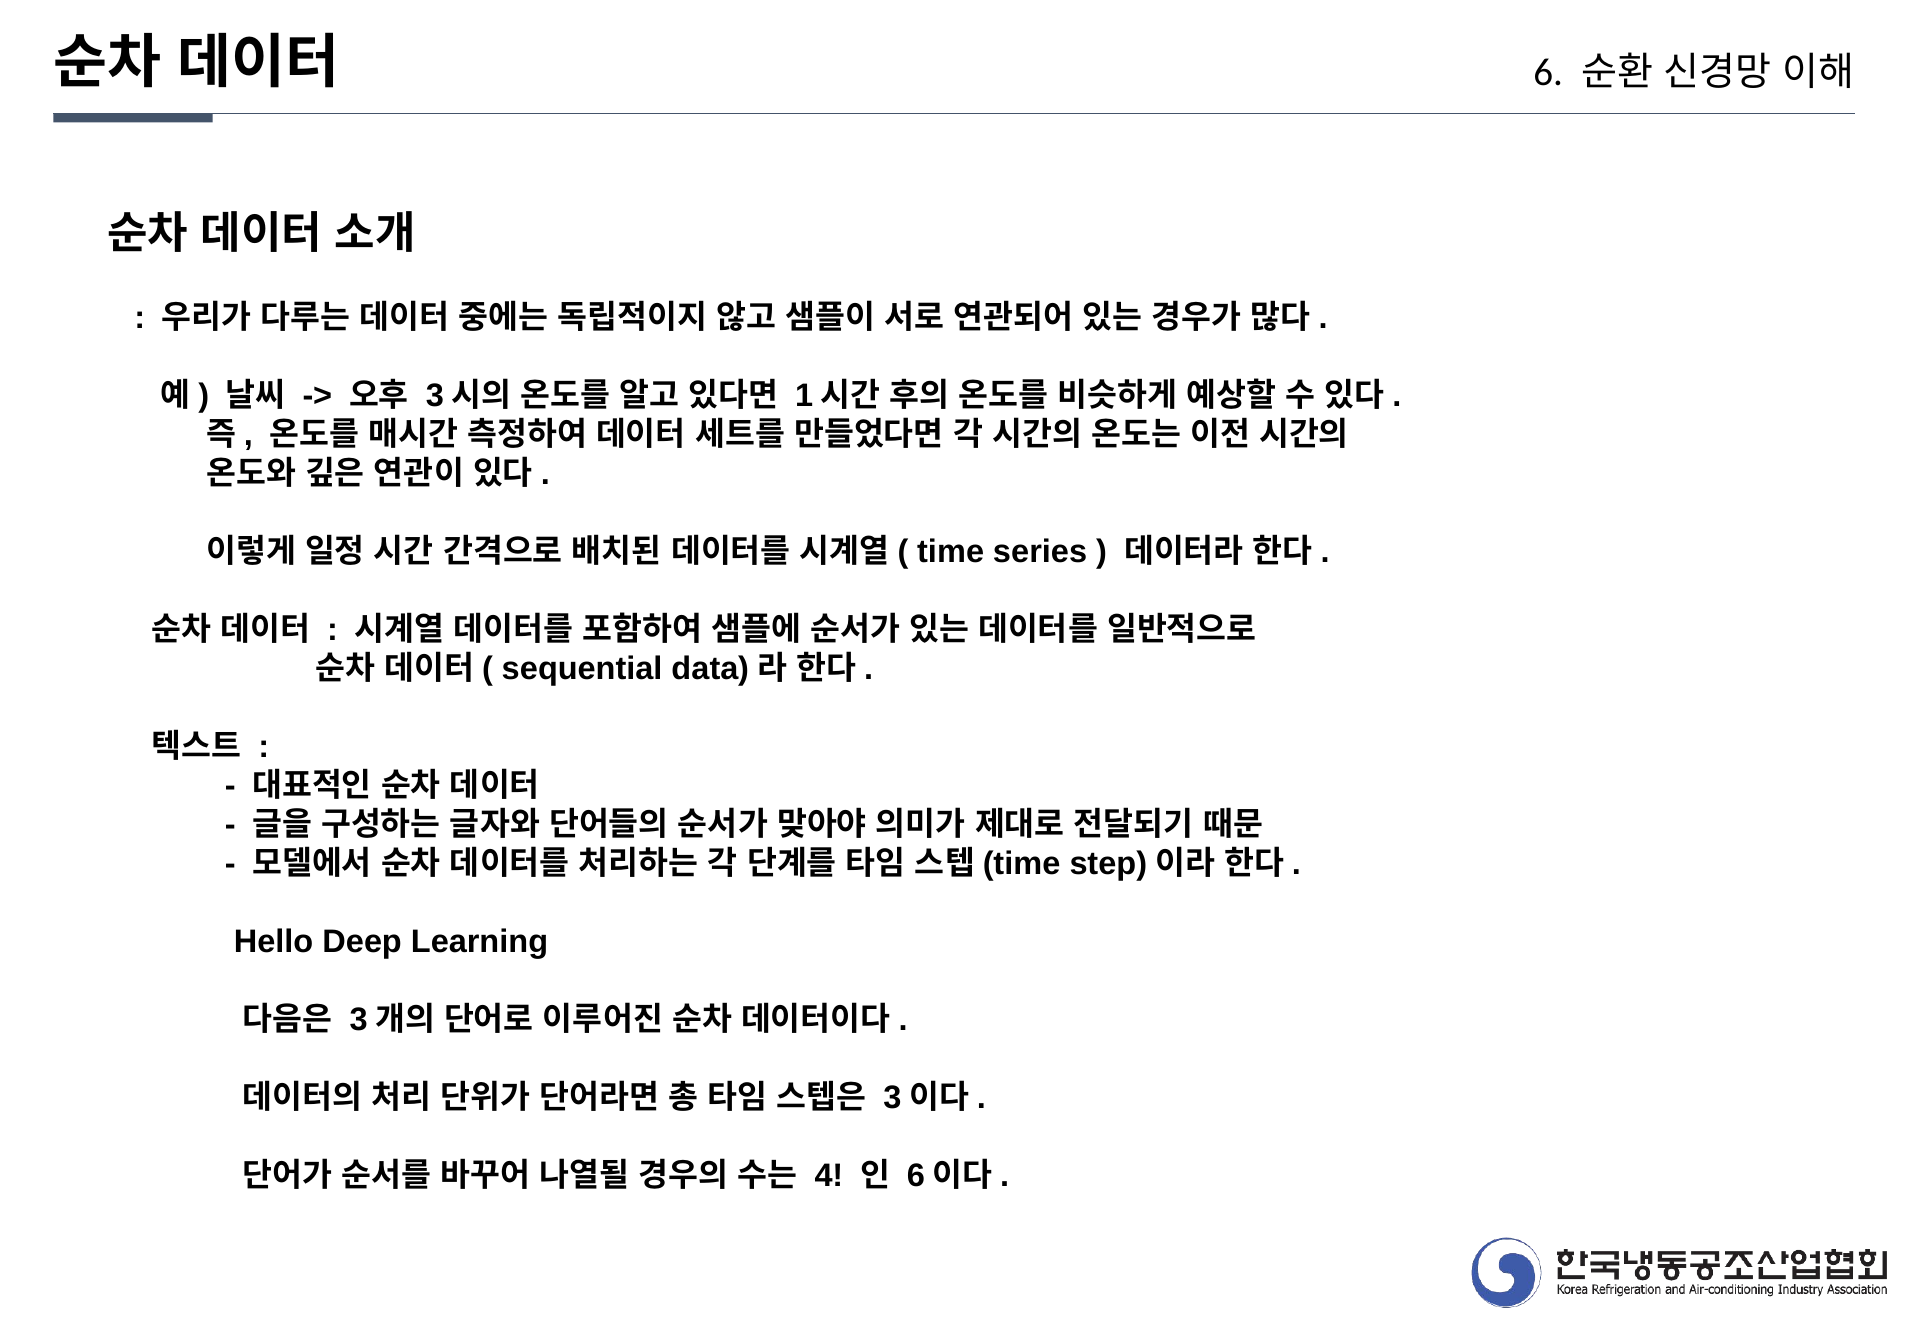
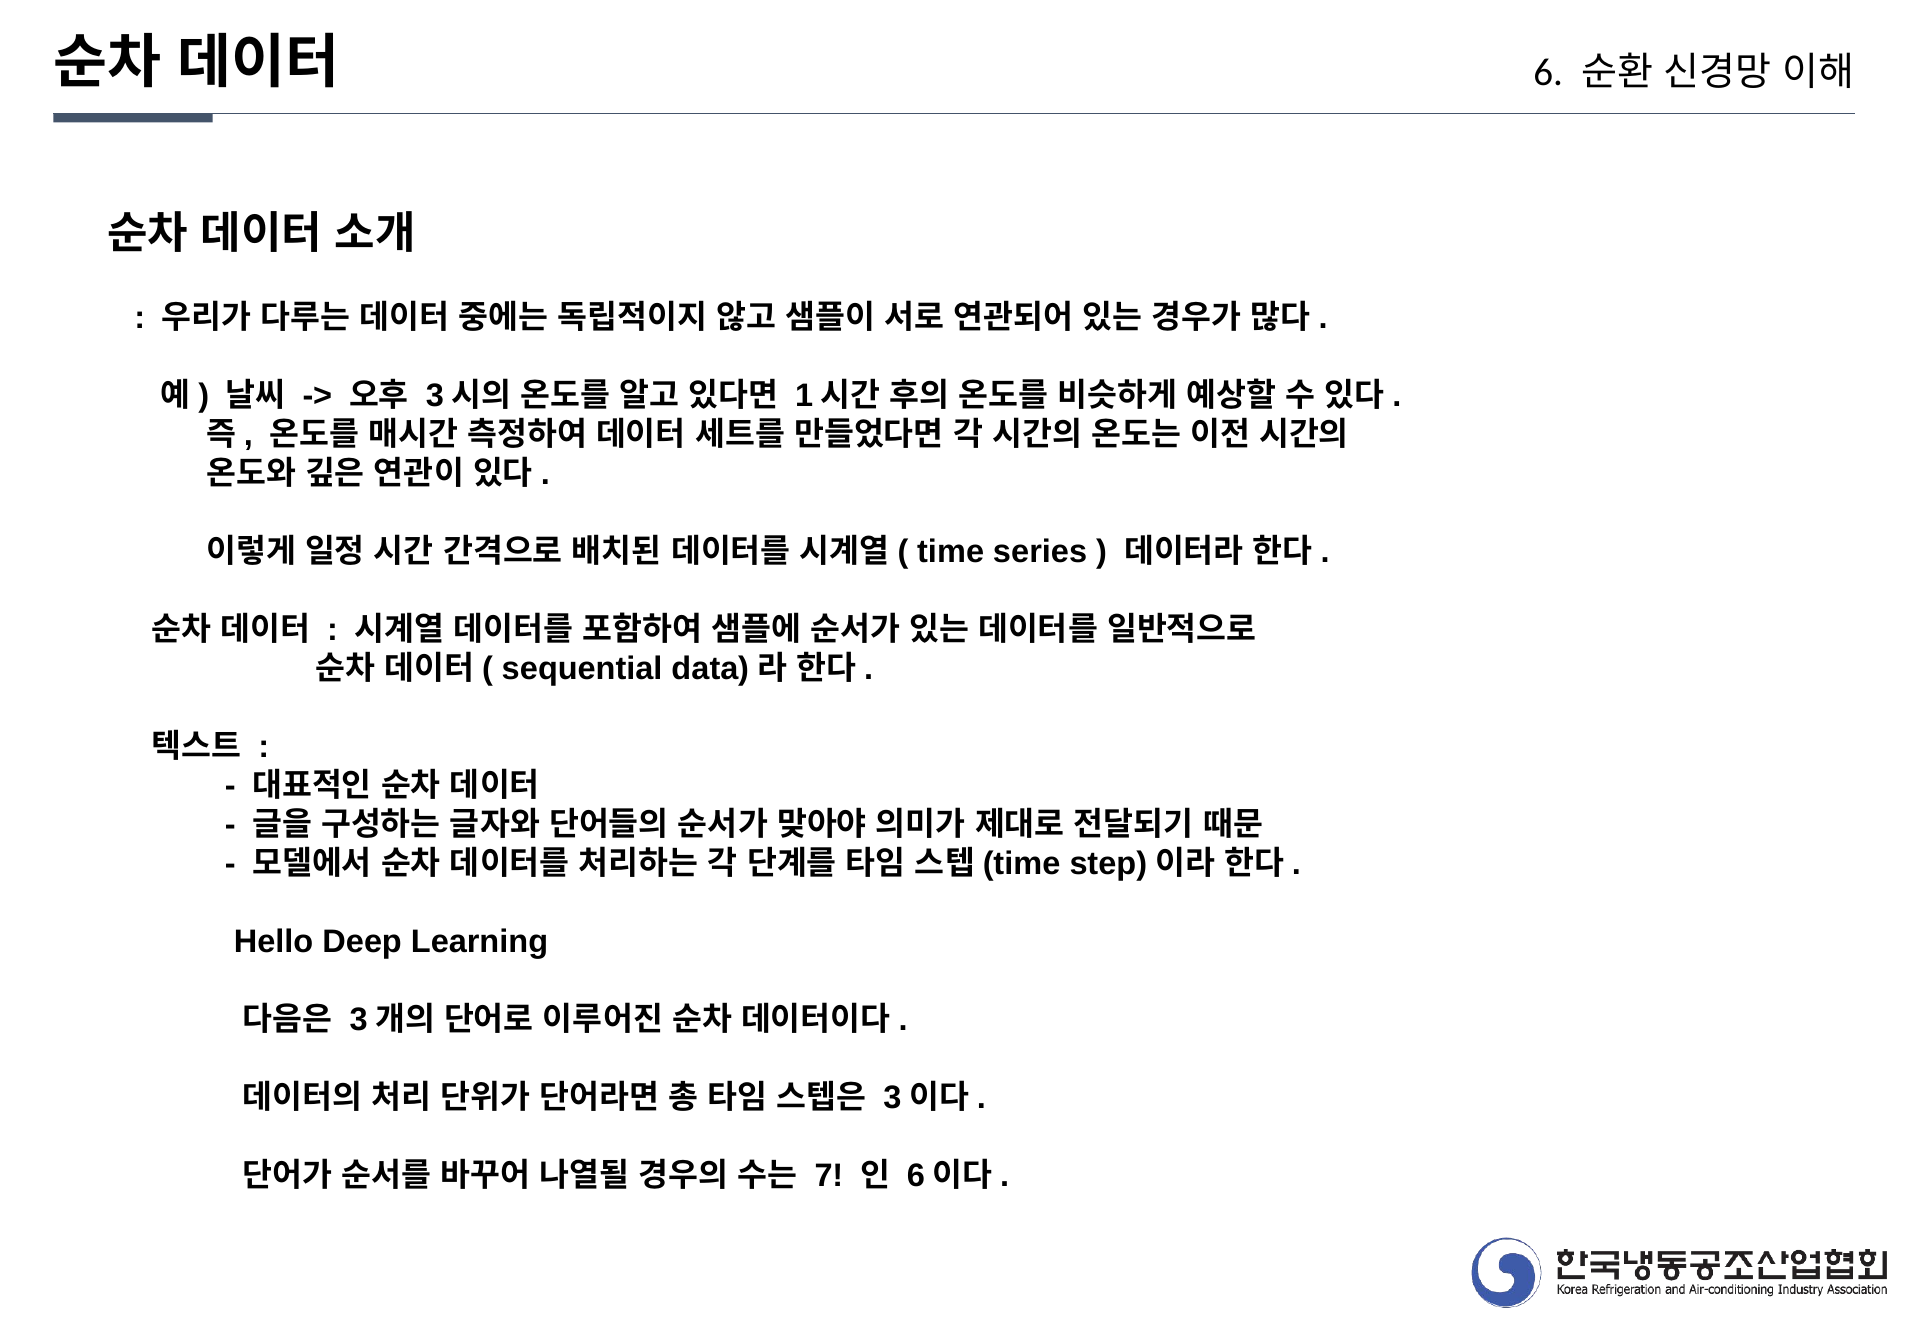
4: 4 -> 7
